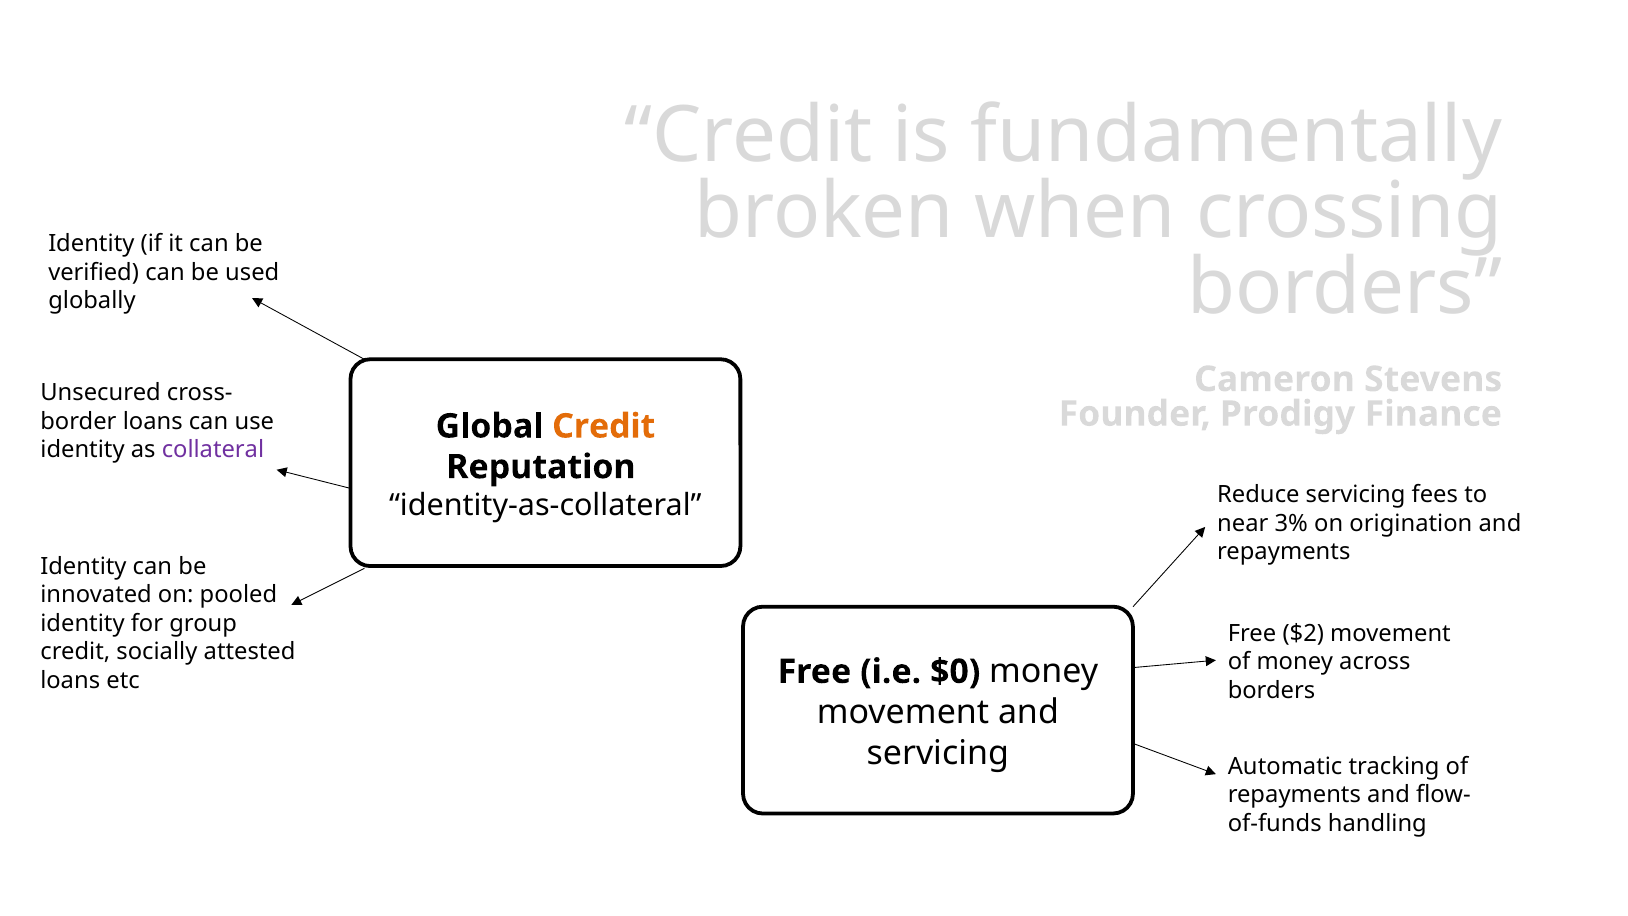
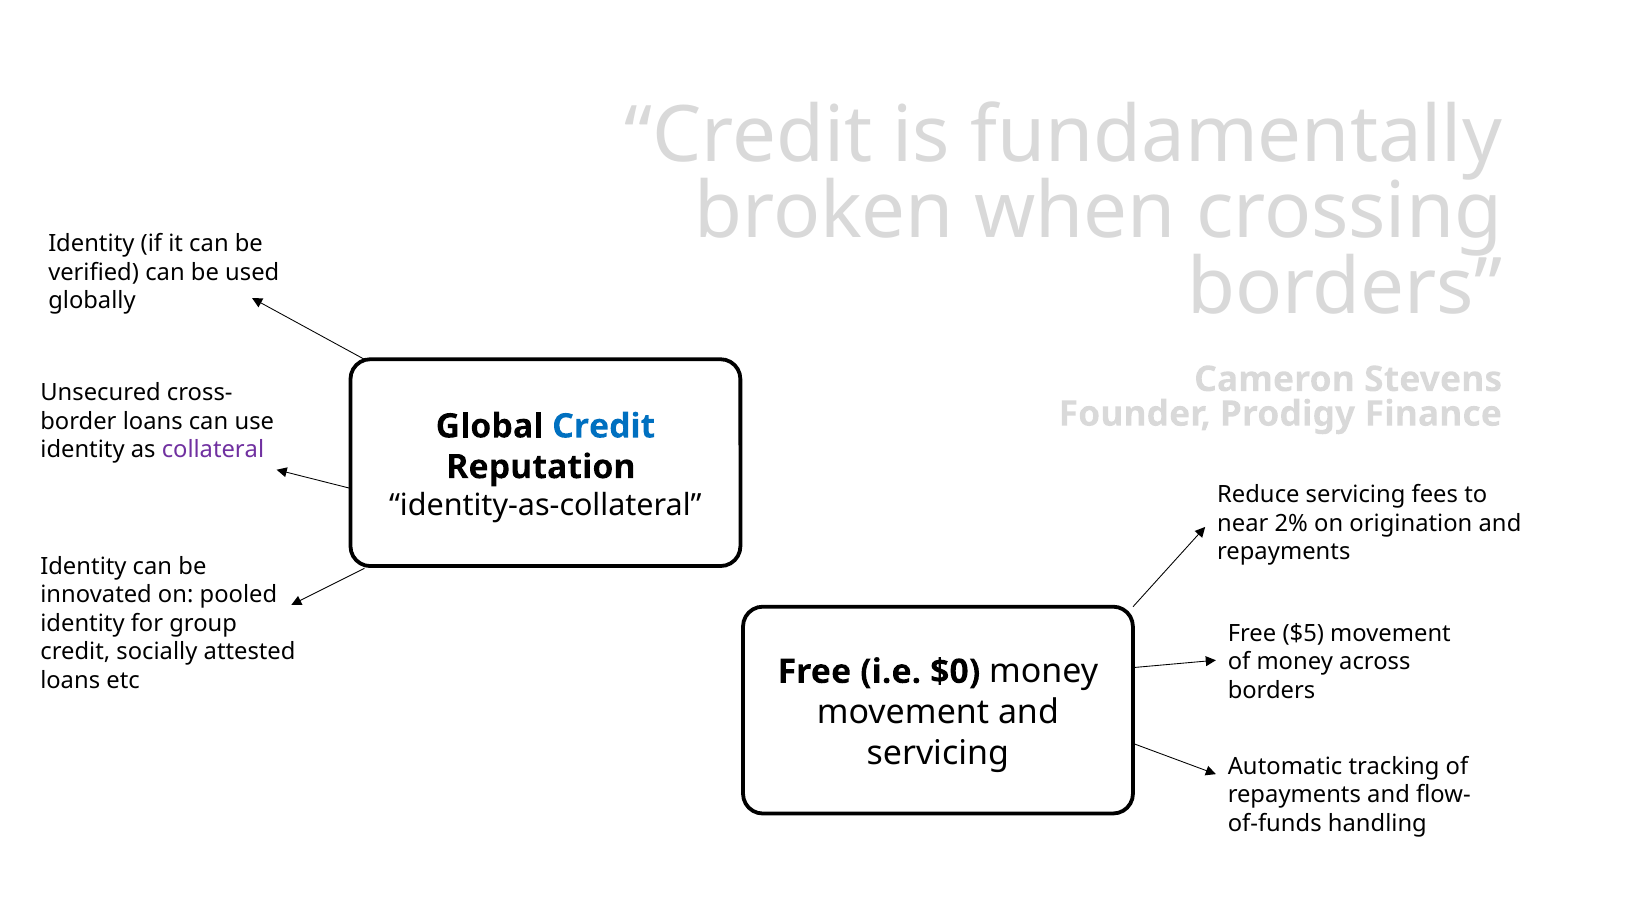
Credit at (604, 426) colour: orange -> blue
3%: 3% -> 2%
$2: $2 -> $5
